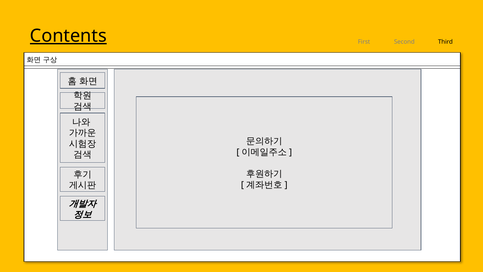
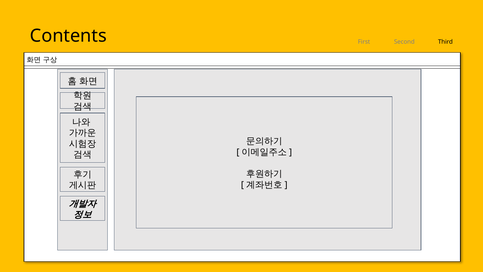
Contents underline: present -> none
